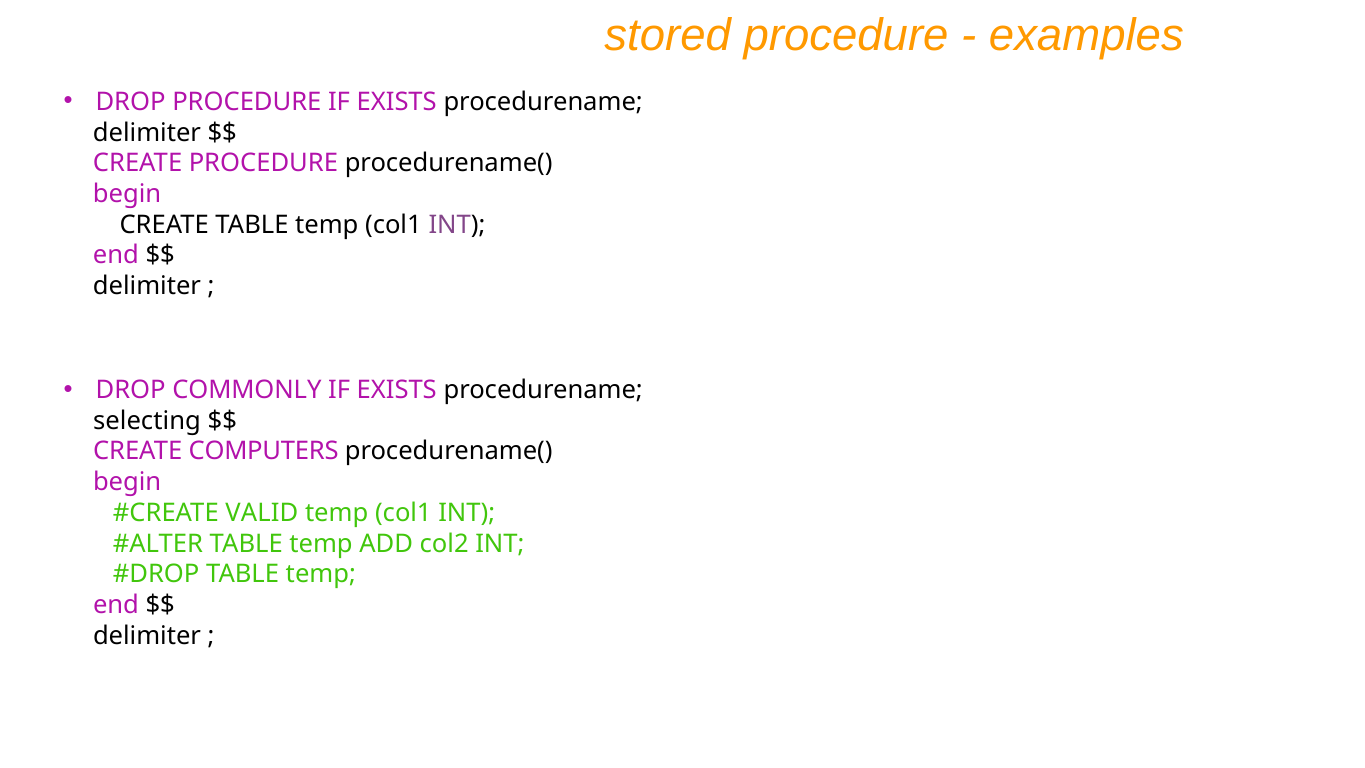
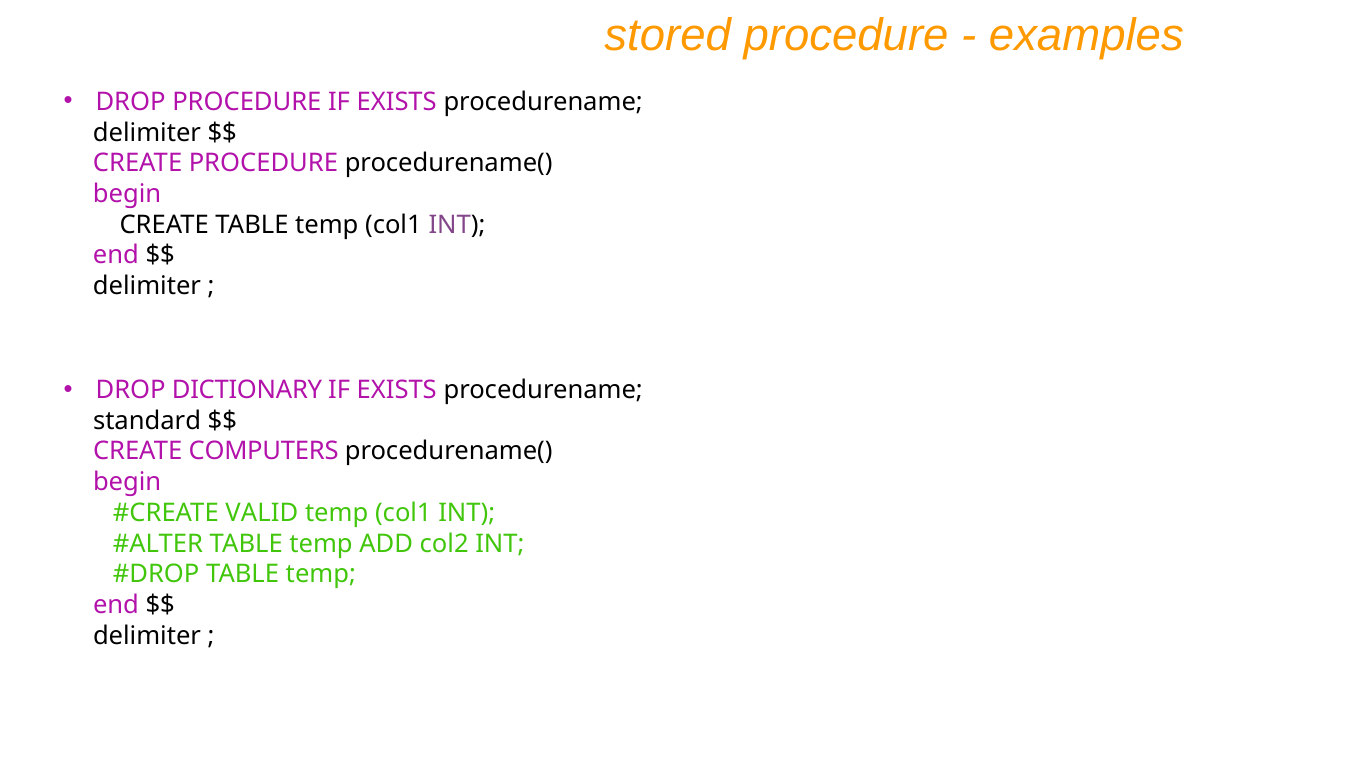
COMMONLY: COMMONLY -> DICTIONARY
selecting: selecting -> standard
